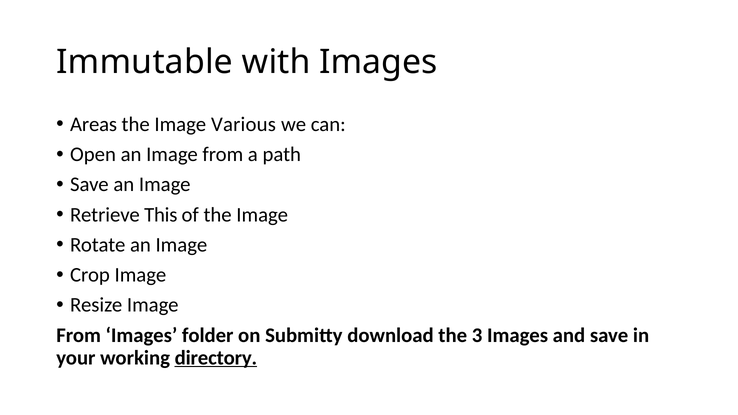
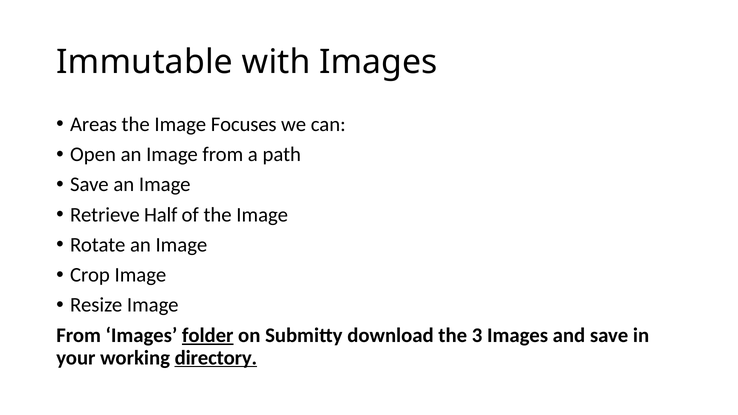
Various: Various -> Focuses
This: This -> Half
folder underline: none -> present
